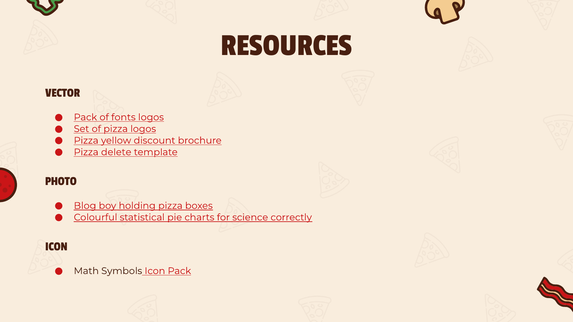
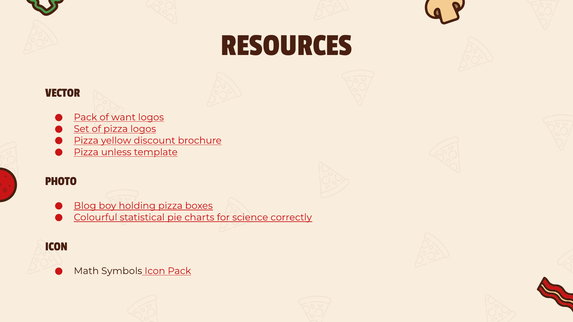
fonts: fonts -> want
delete: delete -> unless
